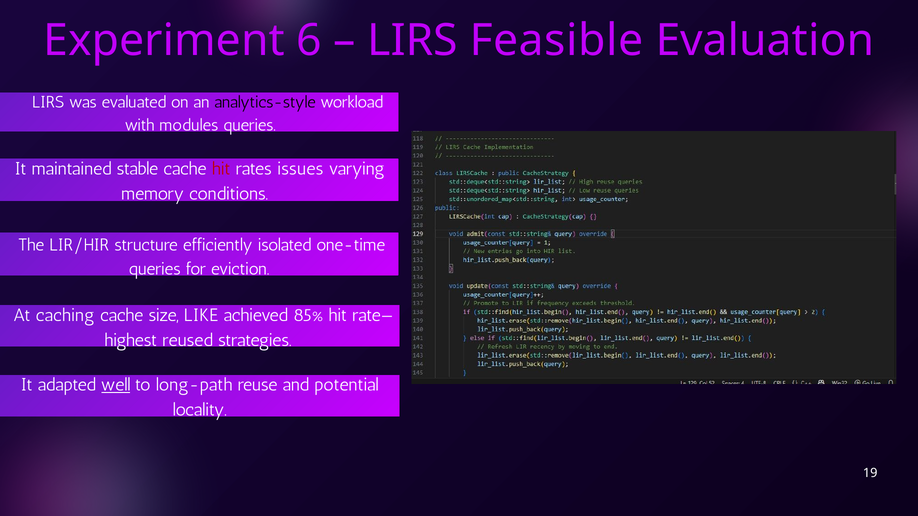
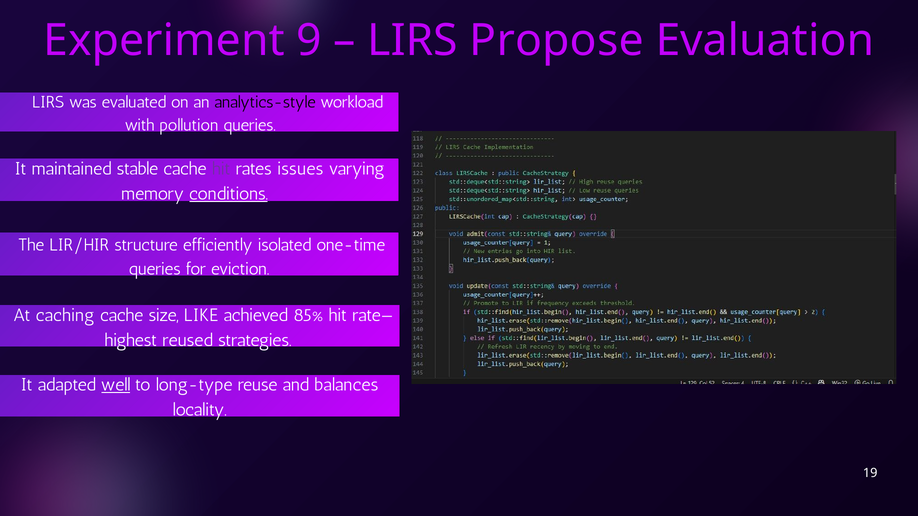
6: 6 -> 9
Feasible: Feasible -> Propose
modules: modules -> pollution
hit at (221, 169) colour: red -> purple
conditions underline: none -> present
long-path: long-path -> long-type
potential: potential -> balances
